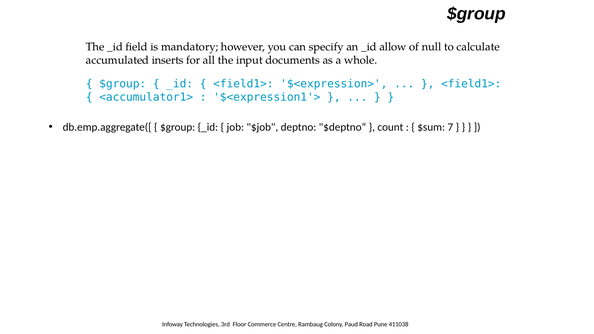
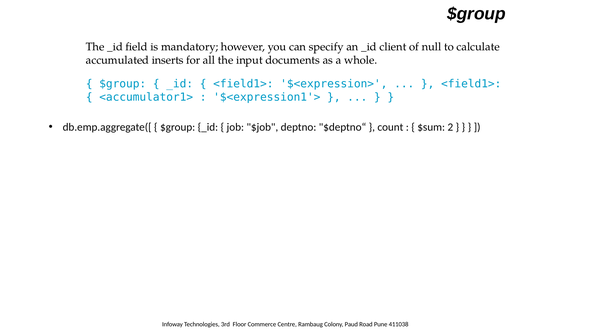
allow: allow -> client
7: 7 -> 2
